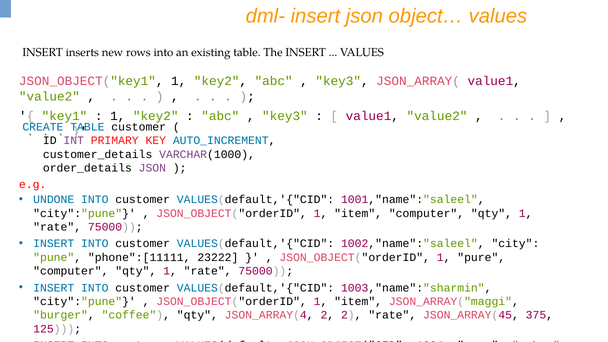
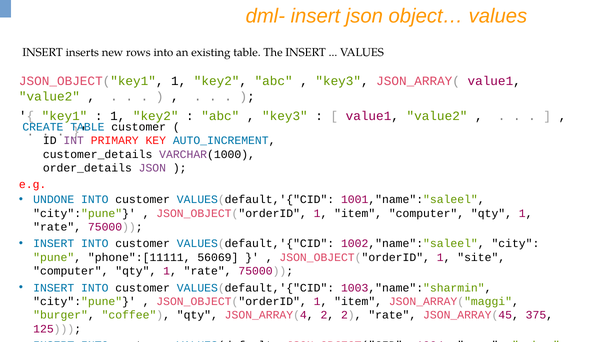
23222: 23222 -> 56069
pure: pure -> site
